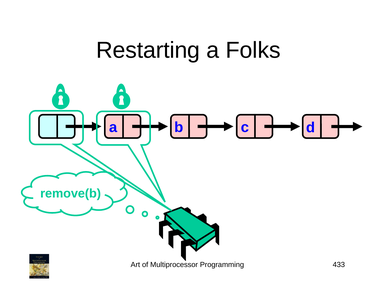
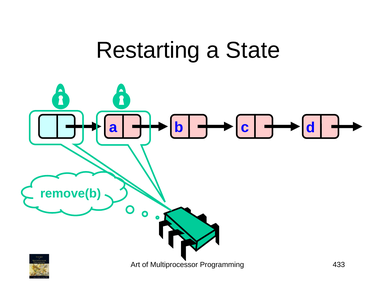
Folks: Folks -> State
